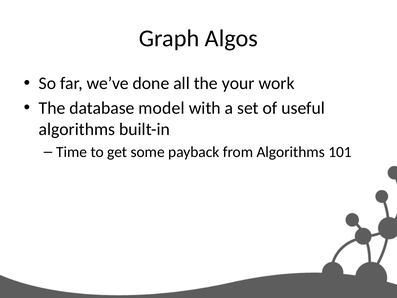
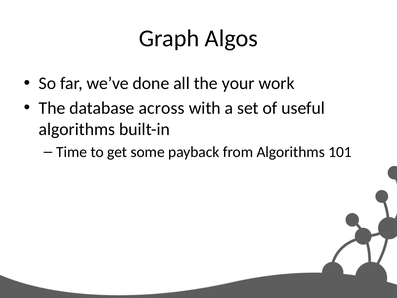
model: model -> across
